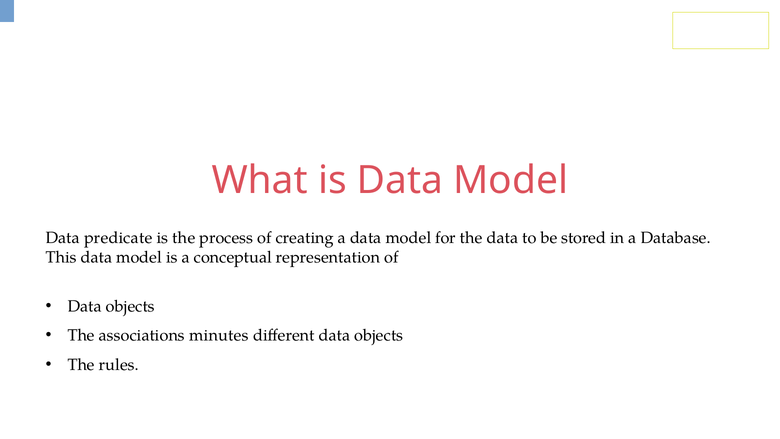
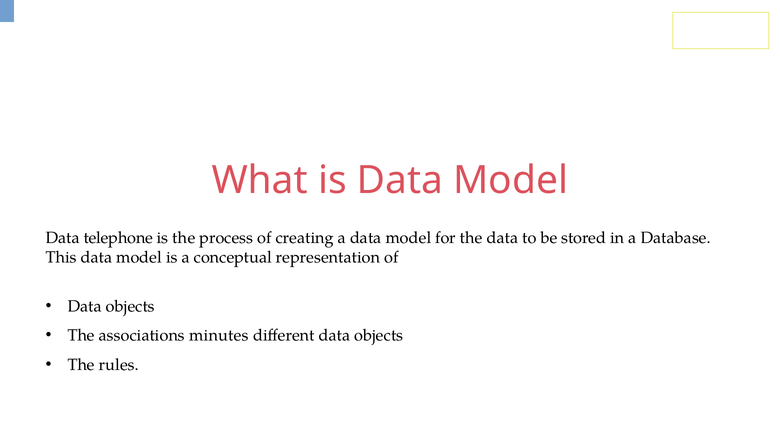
predicate: predicate -> telephone
